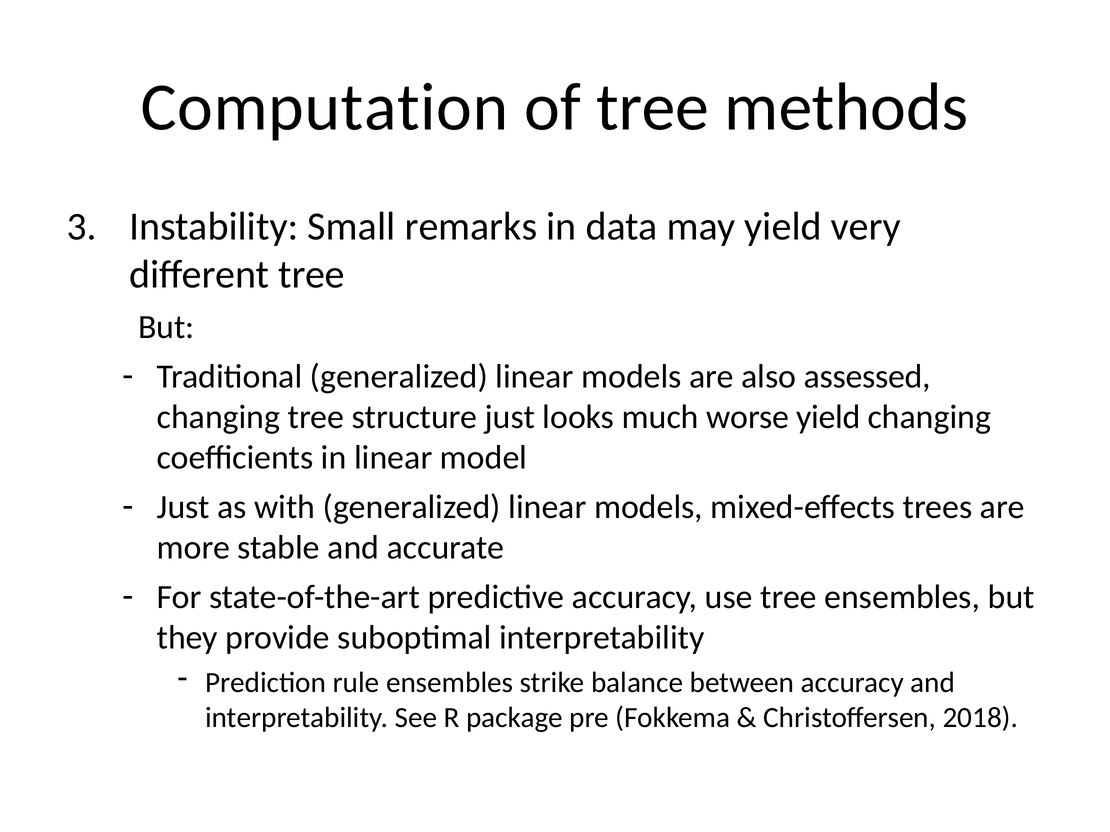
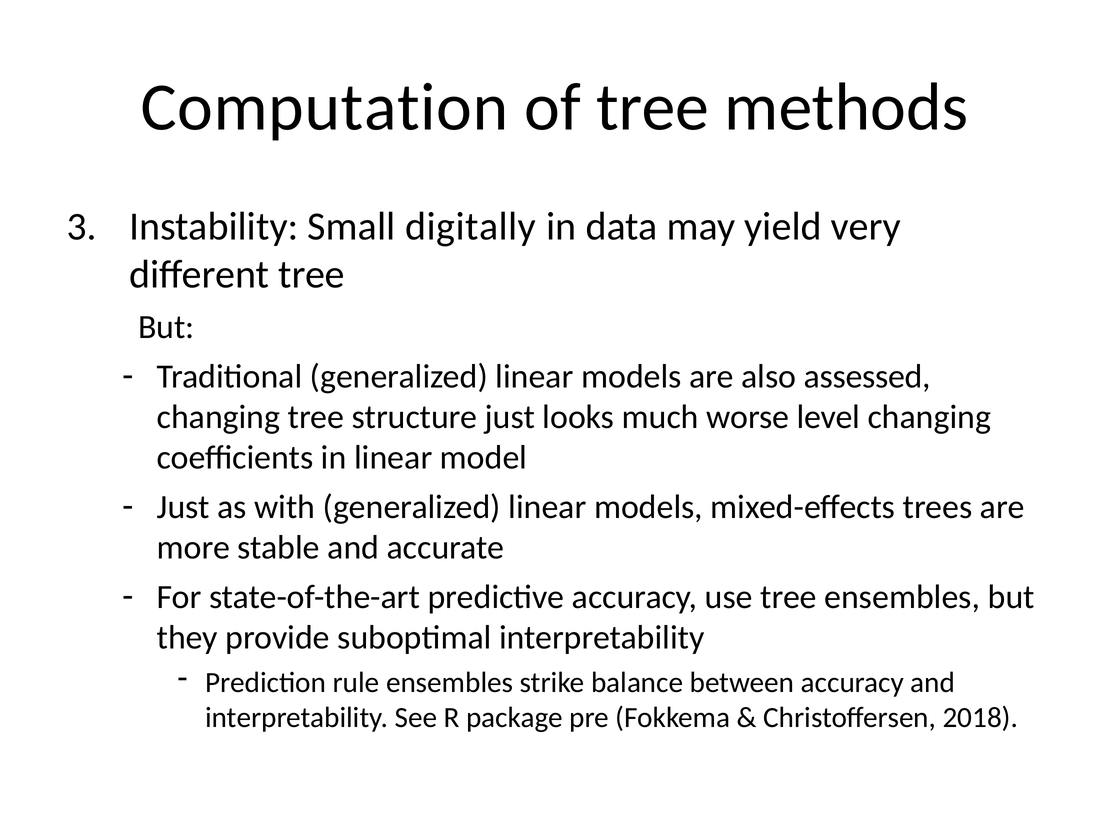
remarks: remarks -> digitally
worse yield: yield -> level
